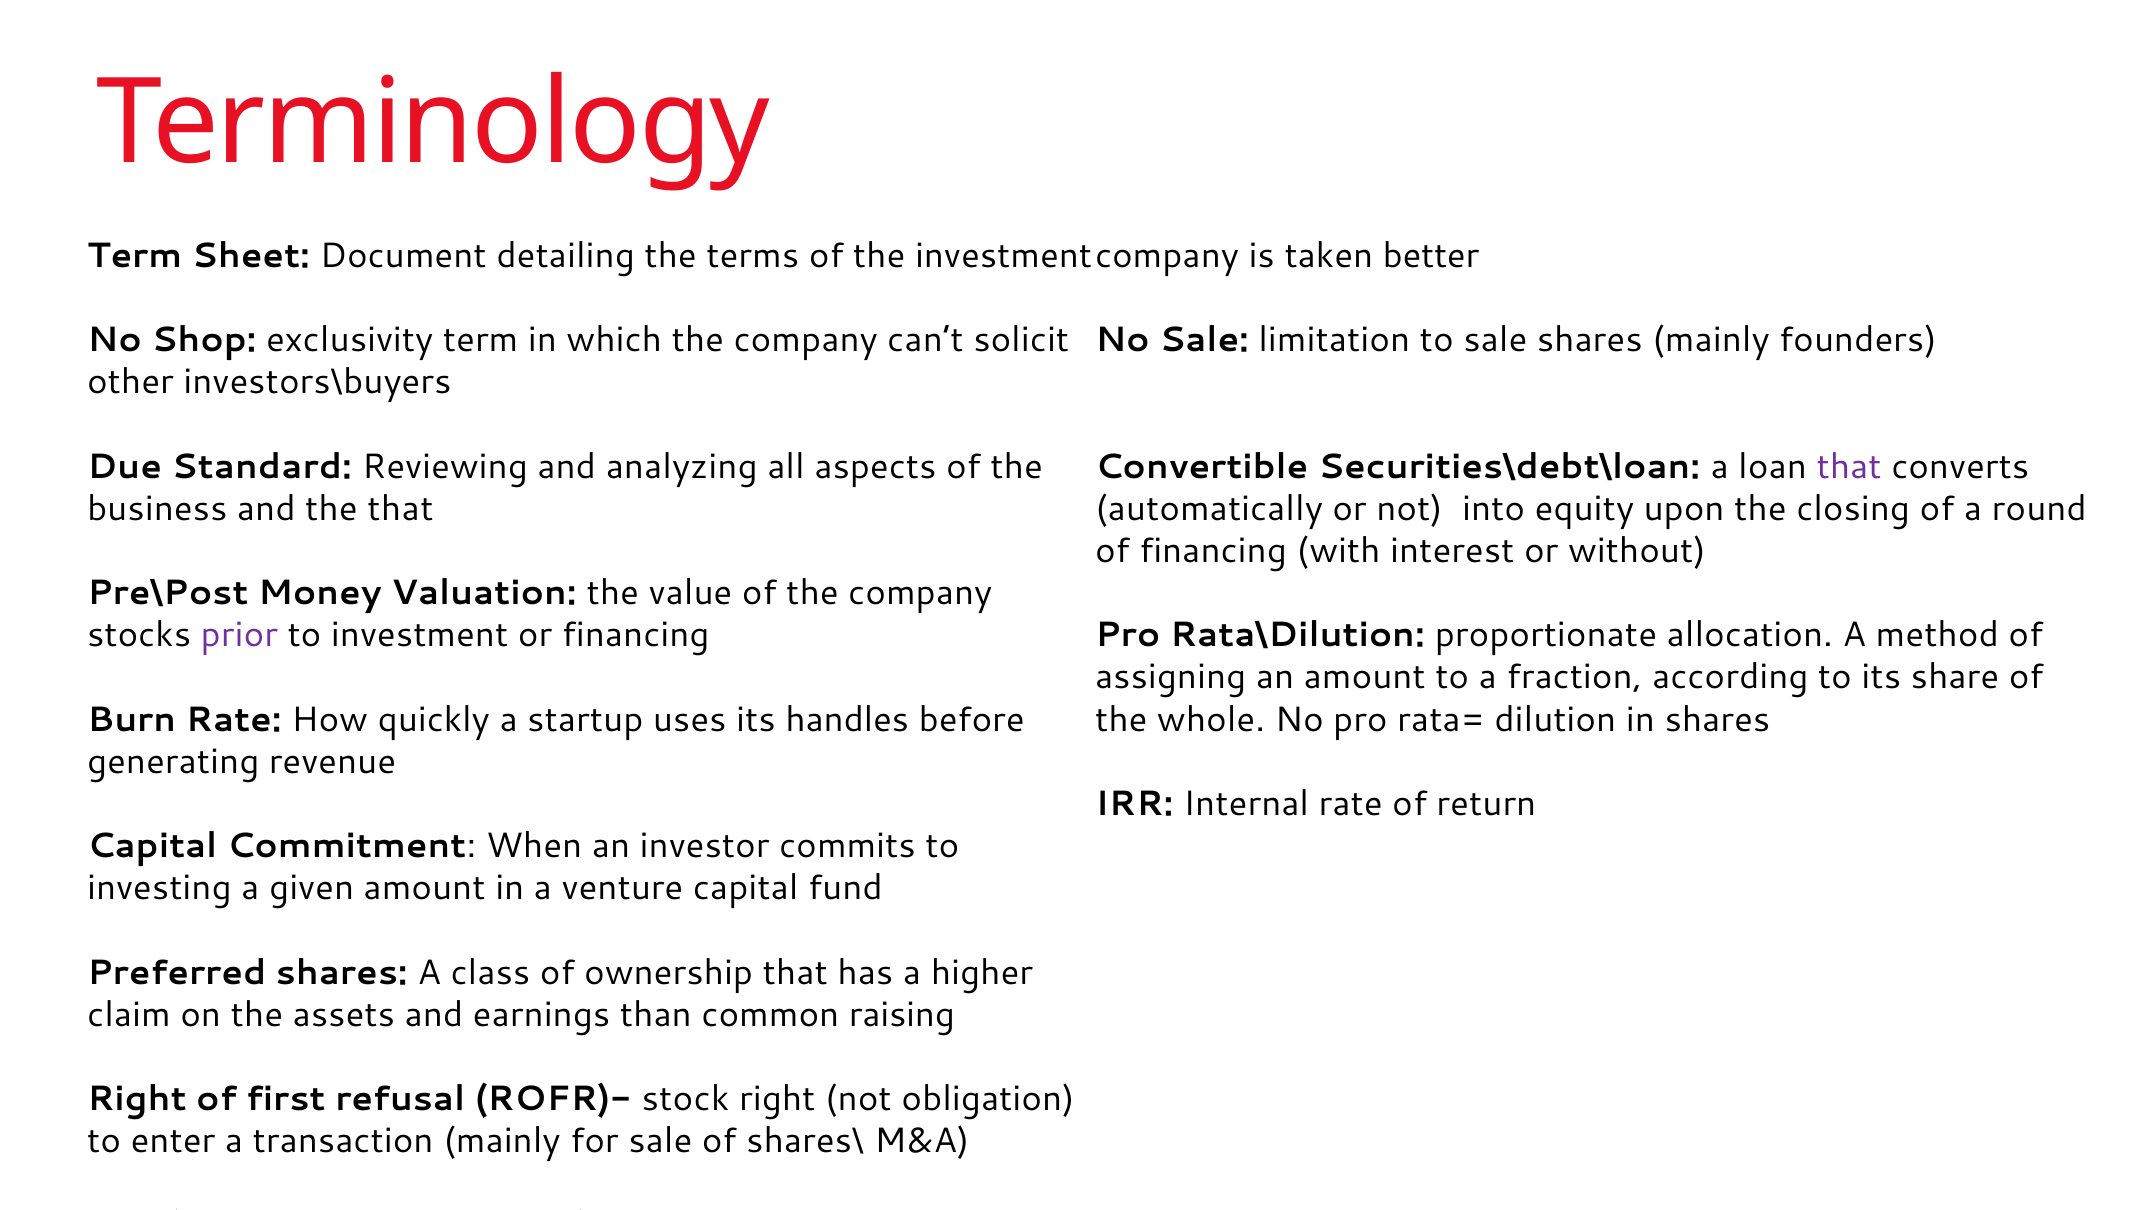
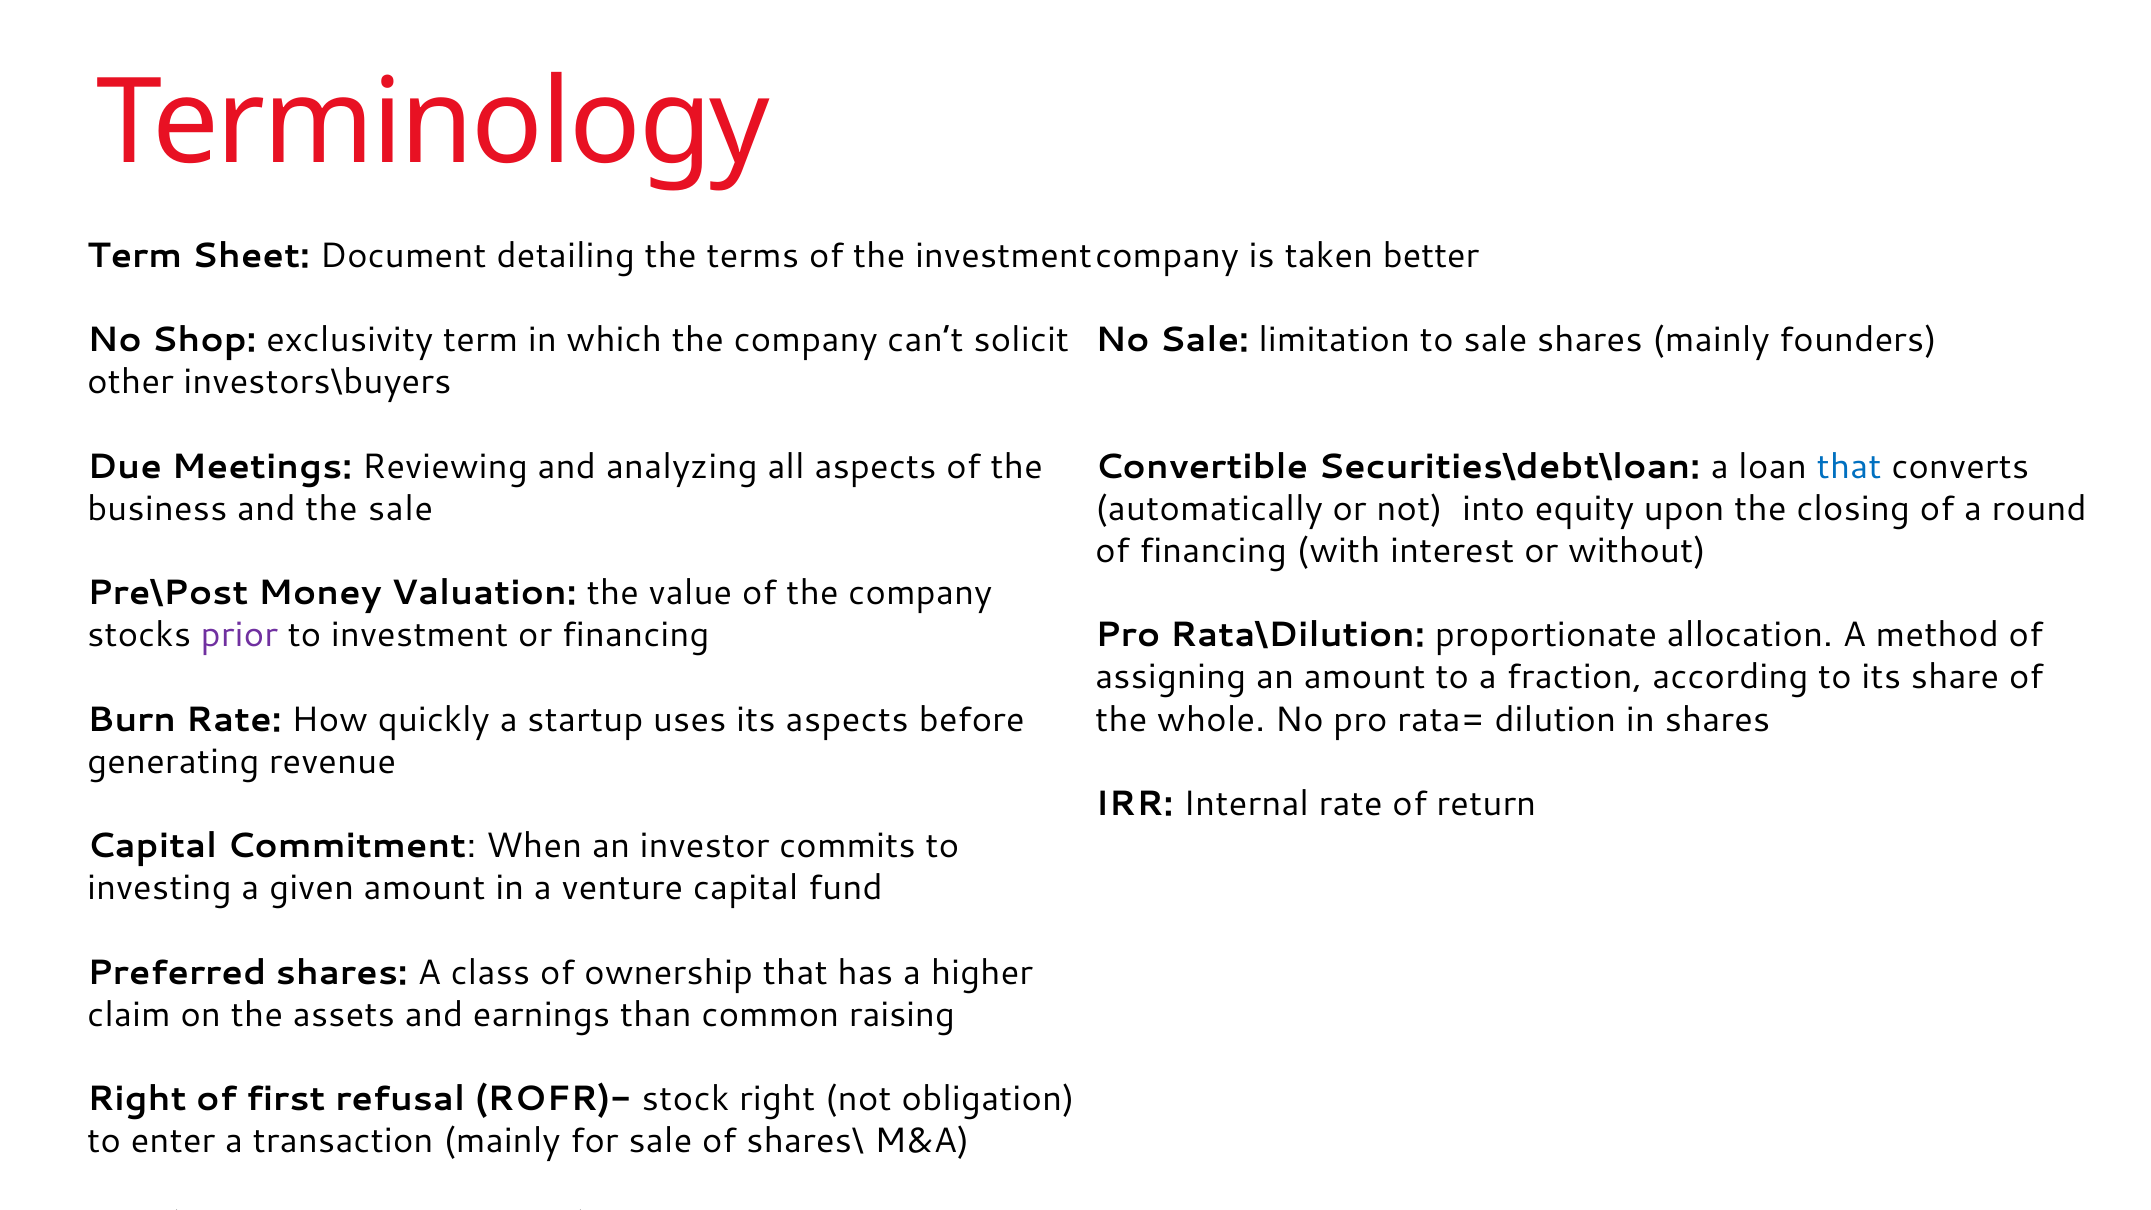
Standard: Standard -> Meetings
that at (1849, 466) colour: purple -> blue
the that: that -> sale
its handles: handles -> aspects
